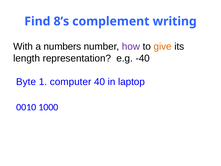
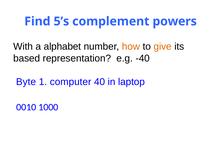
8’s: 8’s -> 5’s
writing: writing -> powers
numbers: numbers -> alphabet
how colour: purple -> orange
length: length -> based
